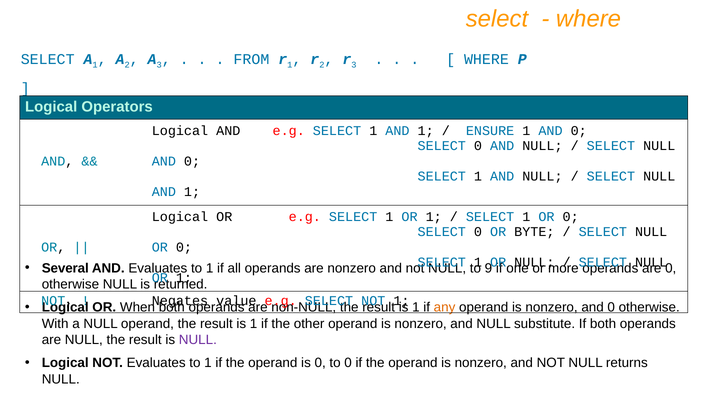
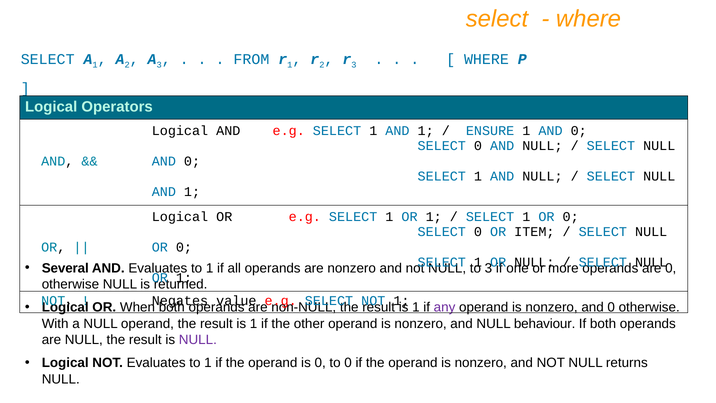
BYTE: BYTE -> ITEM
9 at (488, 268): 9 -> 3
any colour: orange -> purple
substitute: substitute -> behaviour
